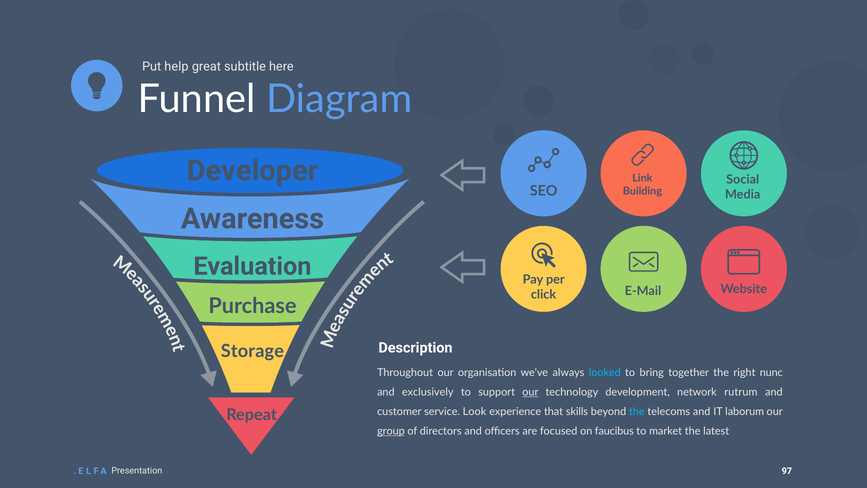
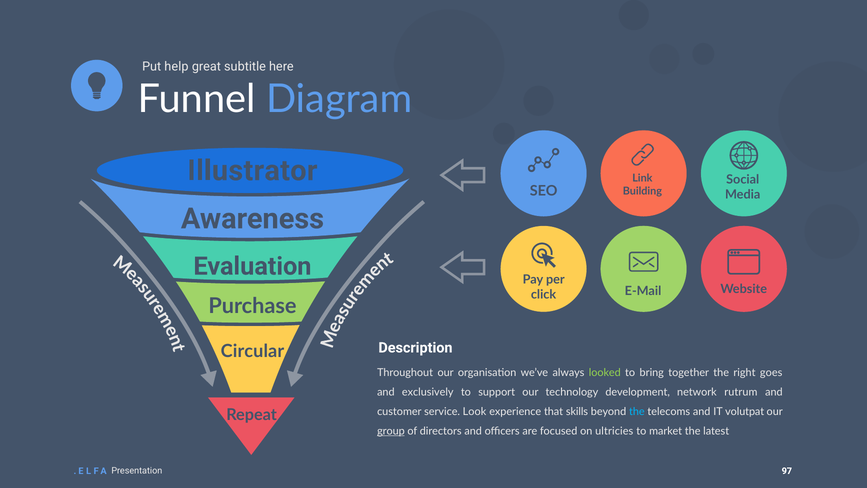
Developer: Developer -> Illustrator
Storage: Storage -> Circular
looked colour: light blue -> light green
nunc: nunc -> goes
our at (530, 392) underline: present -> none
laborum: laborum -> volutpat
faucibus: faucibus -> ultricies
